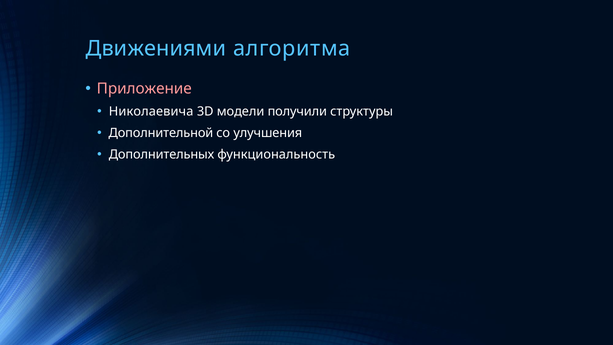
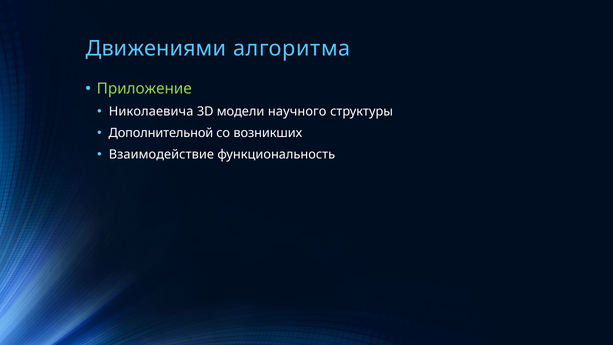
Приложение colour: pink -> light green
получили: получили -> научного
улучшения: улучшения -> возникших
Дополнительных: Дополнительных -> Взаимодействие
